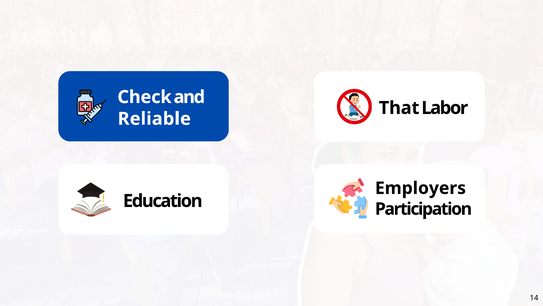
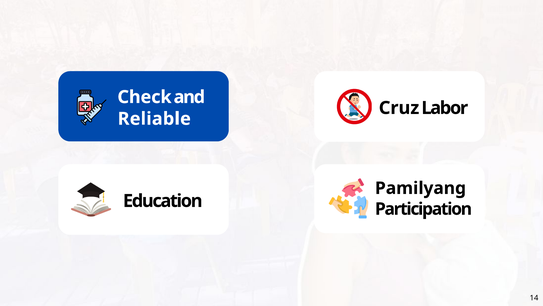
That: That -> Cruz
Employers: Employers -> Pamilyang
